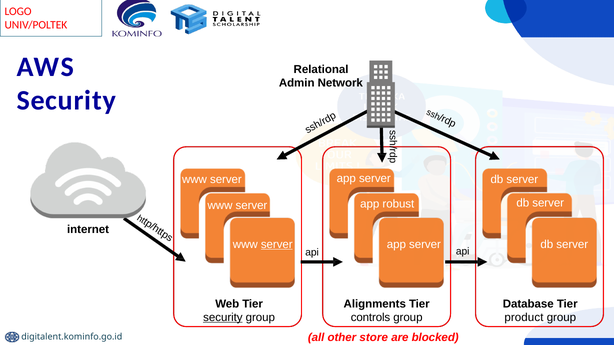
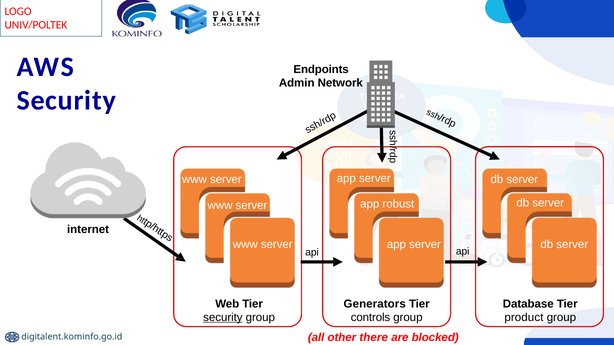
Relational: Relational -> Endpoints
server at (277, 245) underline: present -> none
Alignments: Alignments -> Generators
store: store -> there
